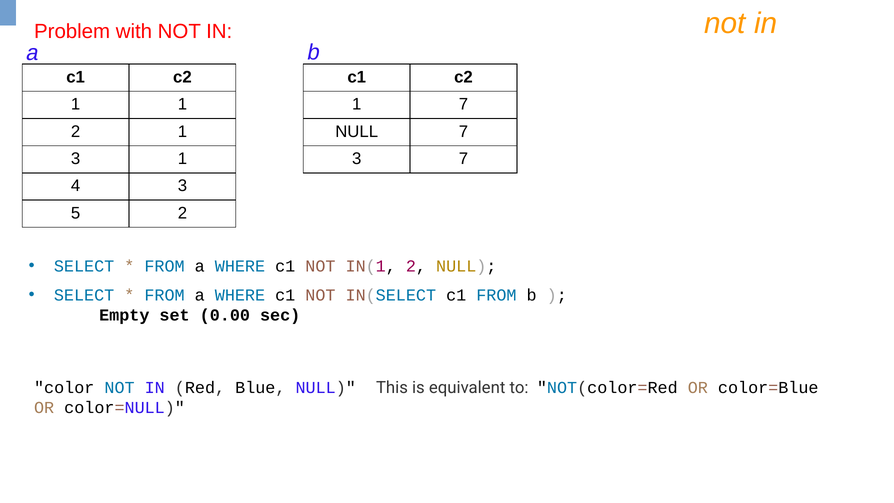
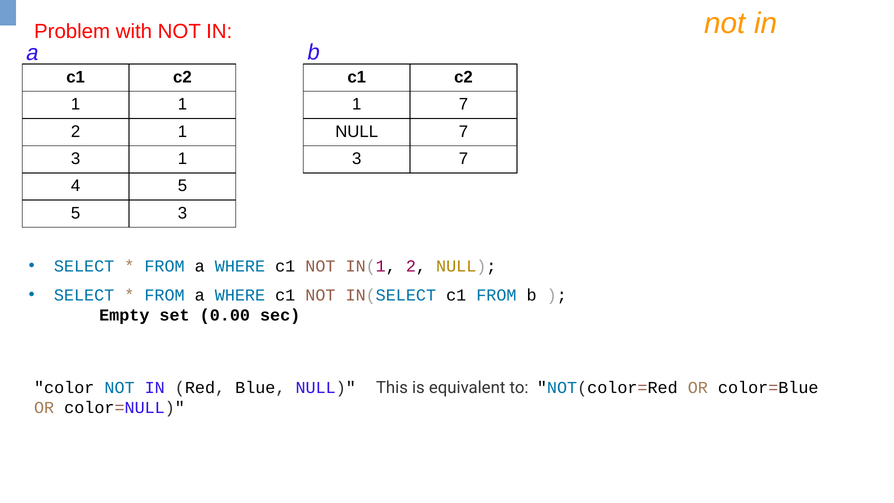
4 3: 3 -> 5
5 2: 2 -> 3
